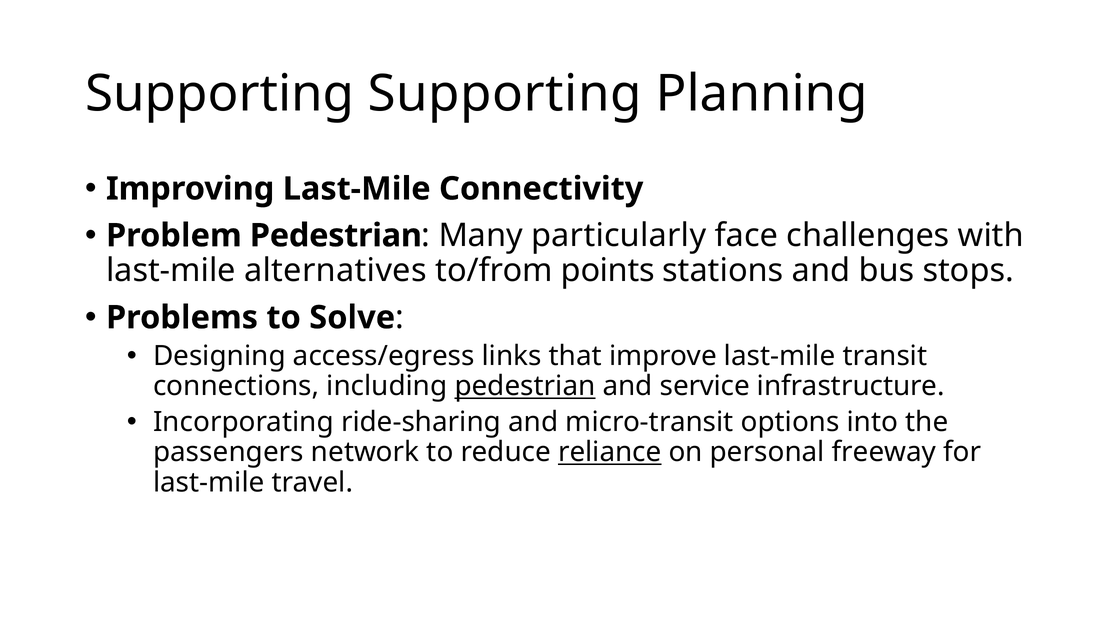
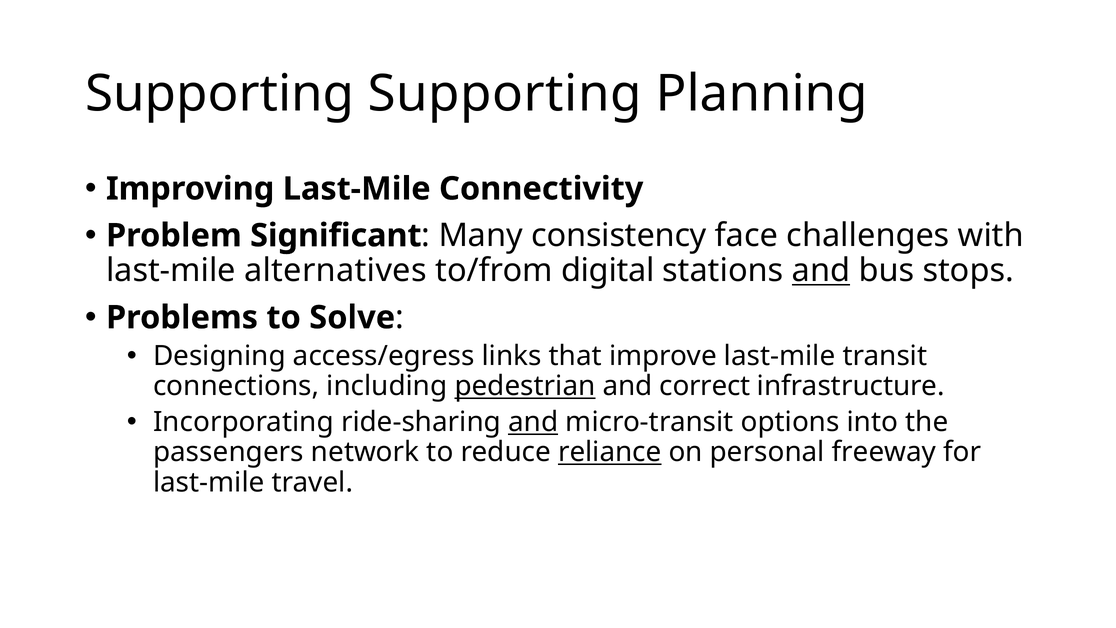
Problem Pedestrian: Pedestrian -> Significant
particularly: particularly -> consistency
points: points -> digital
and at (821, 271) underline: none -> present
service: service -> correct
and at (533, 422) underline: none -> present
